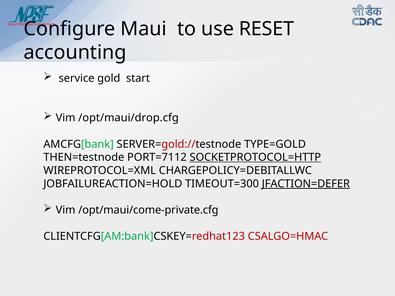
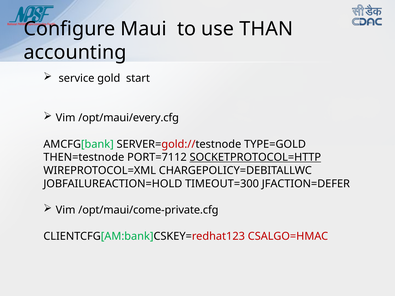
RESET: RESET -> THAN
/opt/maui/drop.cfg: /opt/maui/drop.cfg -> /opt/maui/every.cfg
JFACTION=DEFER underline: present -> none
